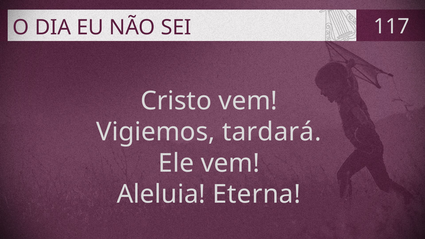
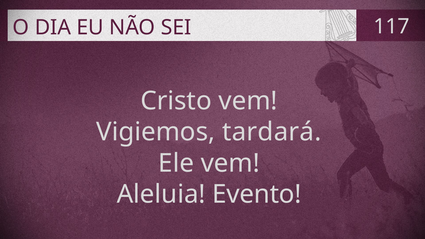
Eterna: Eterna -> Evento
